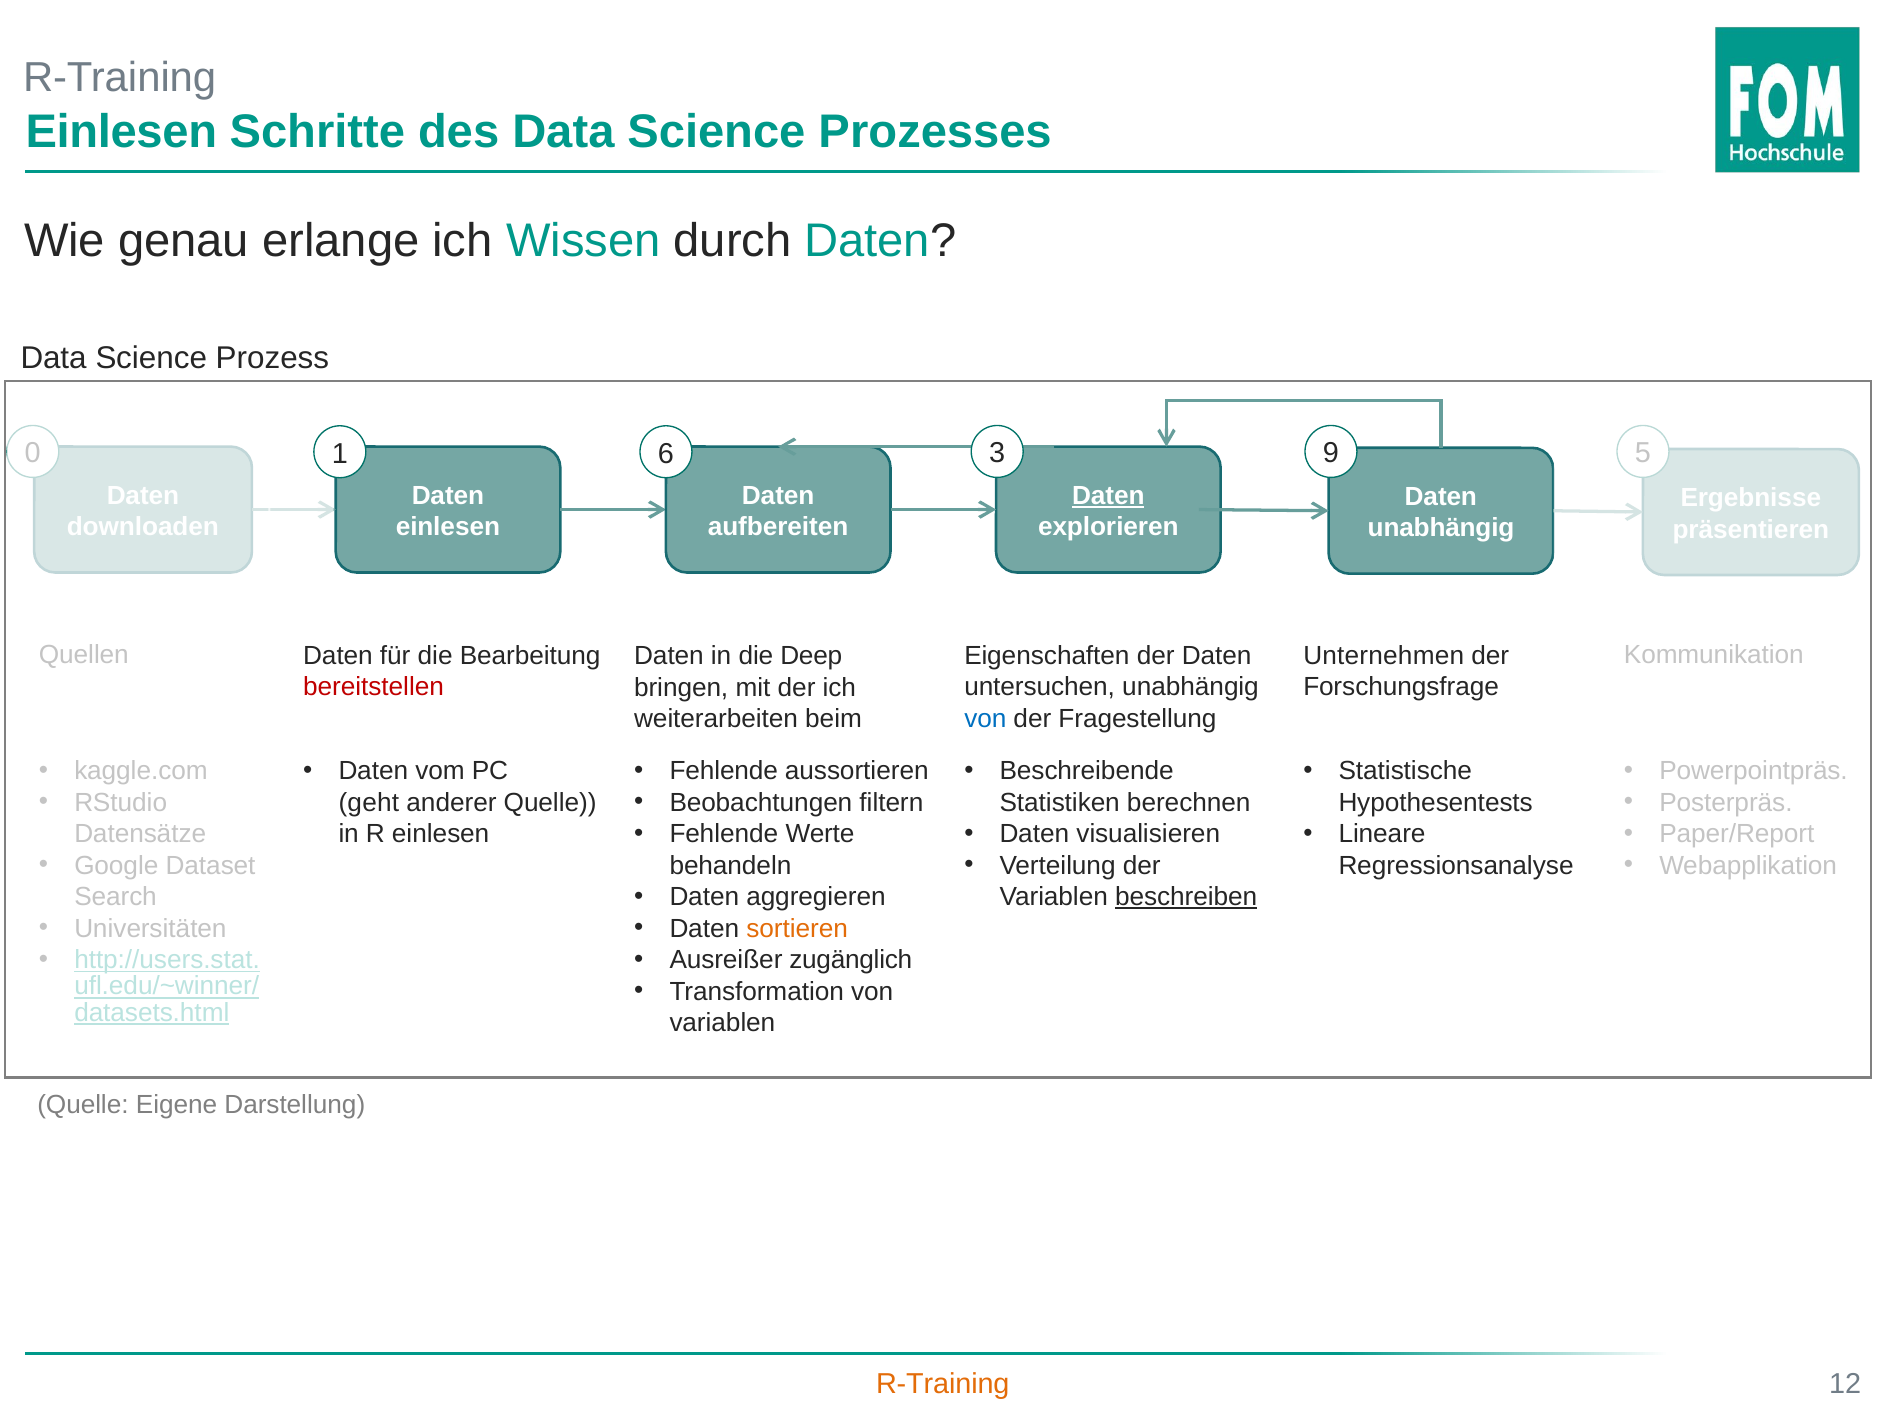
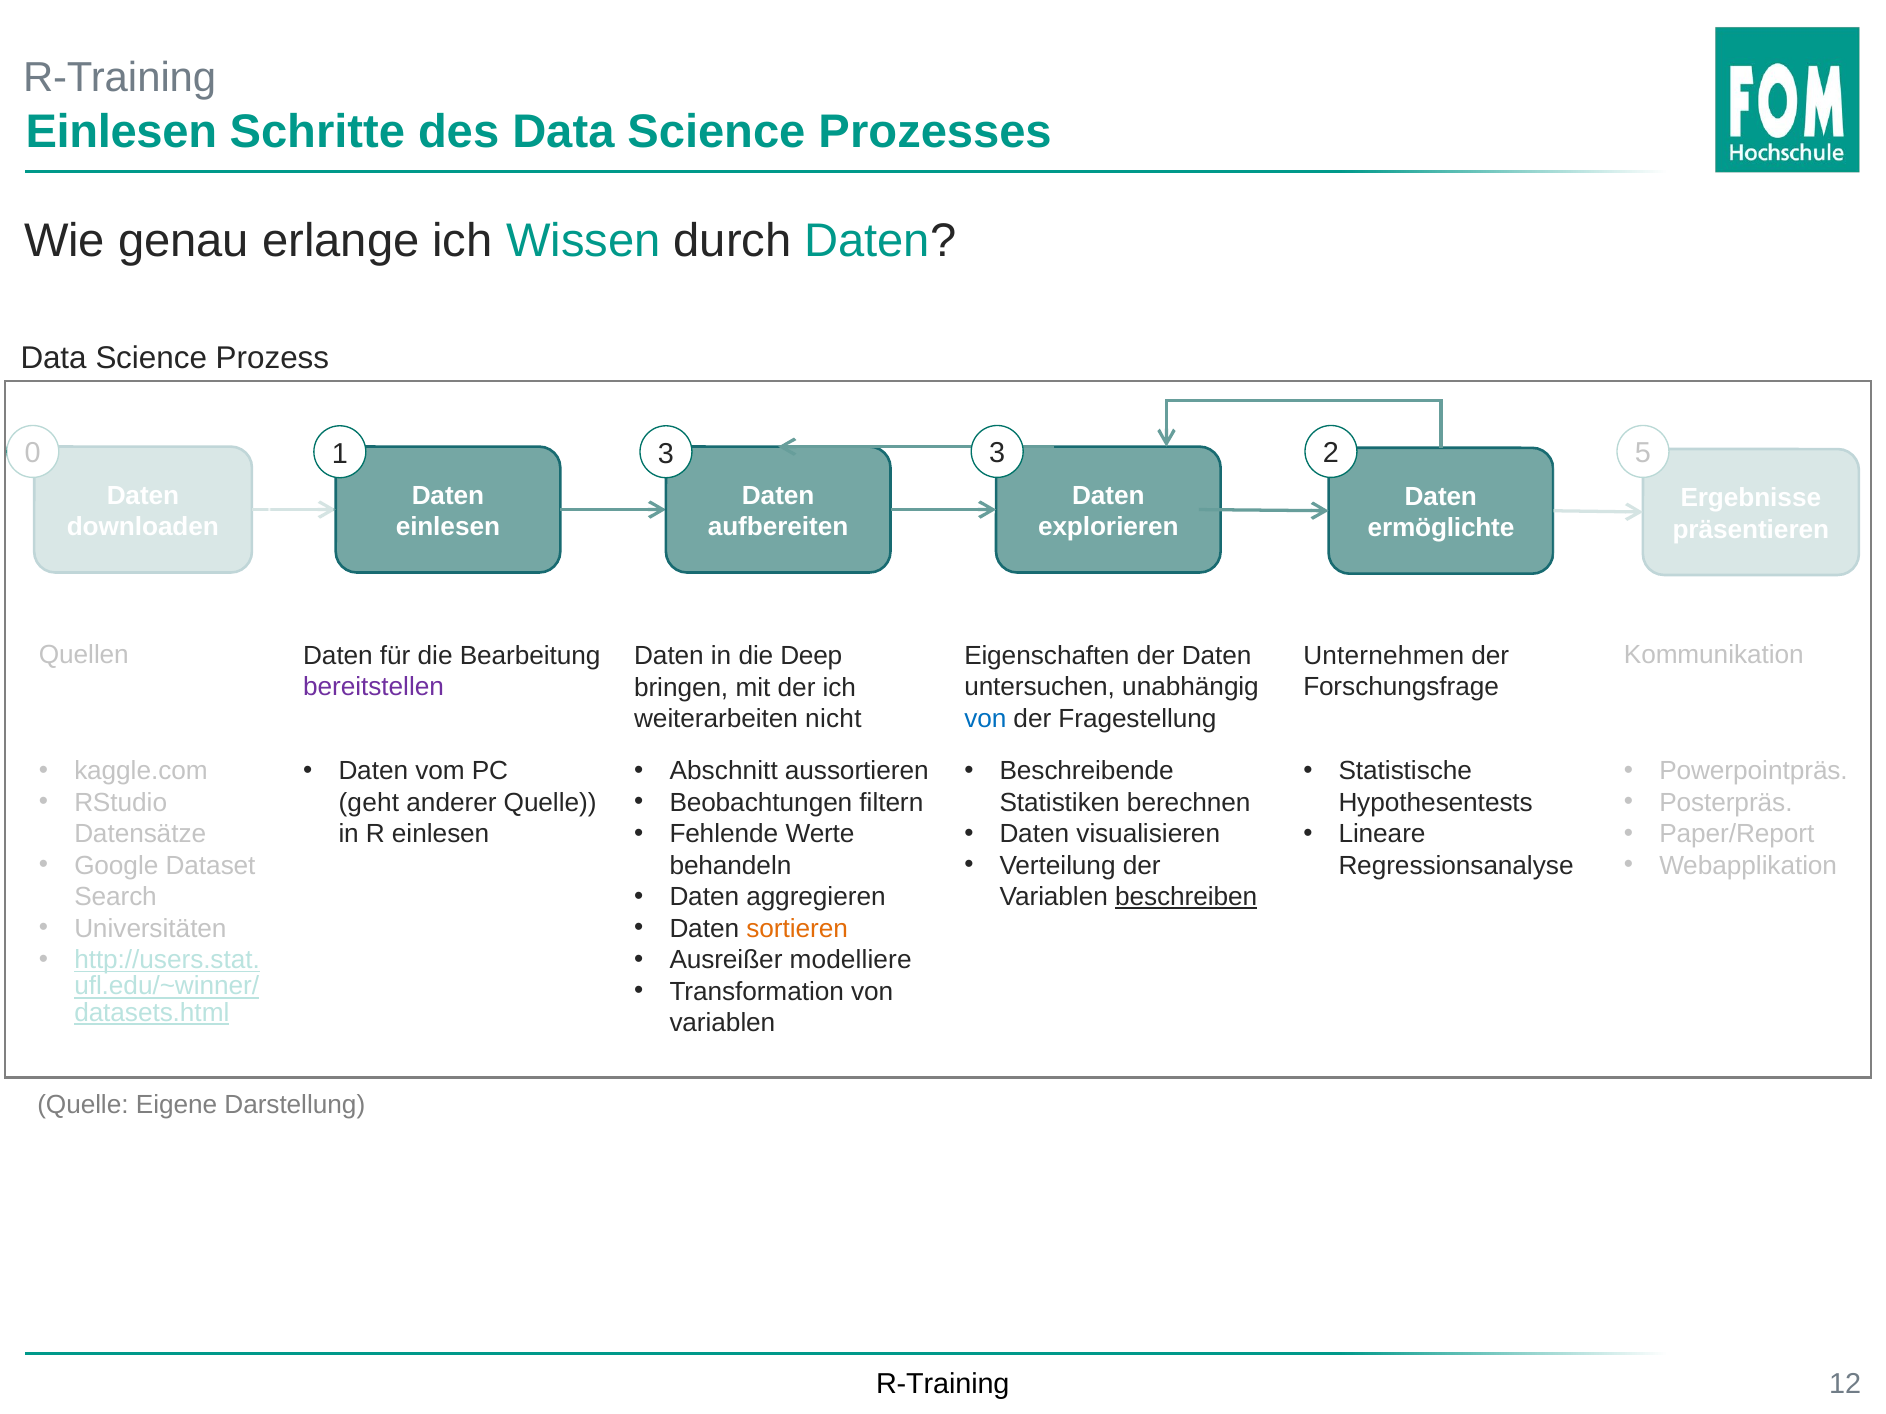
9: 9 -> 2
1 6: 6 -> 3
Daten at (1108, 496) underline: present -> none
unabhängig at (1441, 528): unabhängig -> ermöglichte
bereitstellen colour: red -> purple
beim: beim -> nicht
Fehlende at (724, 772): Fehlende -> Abschnitt
zugänglich: zugänglich -> modelliere
R-Training at (943, 1384) colour: orange -> black
